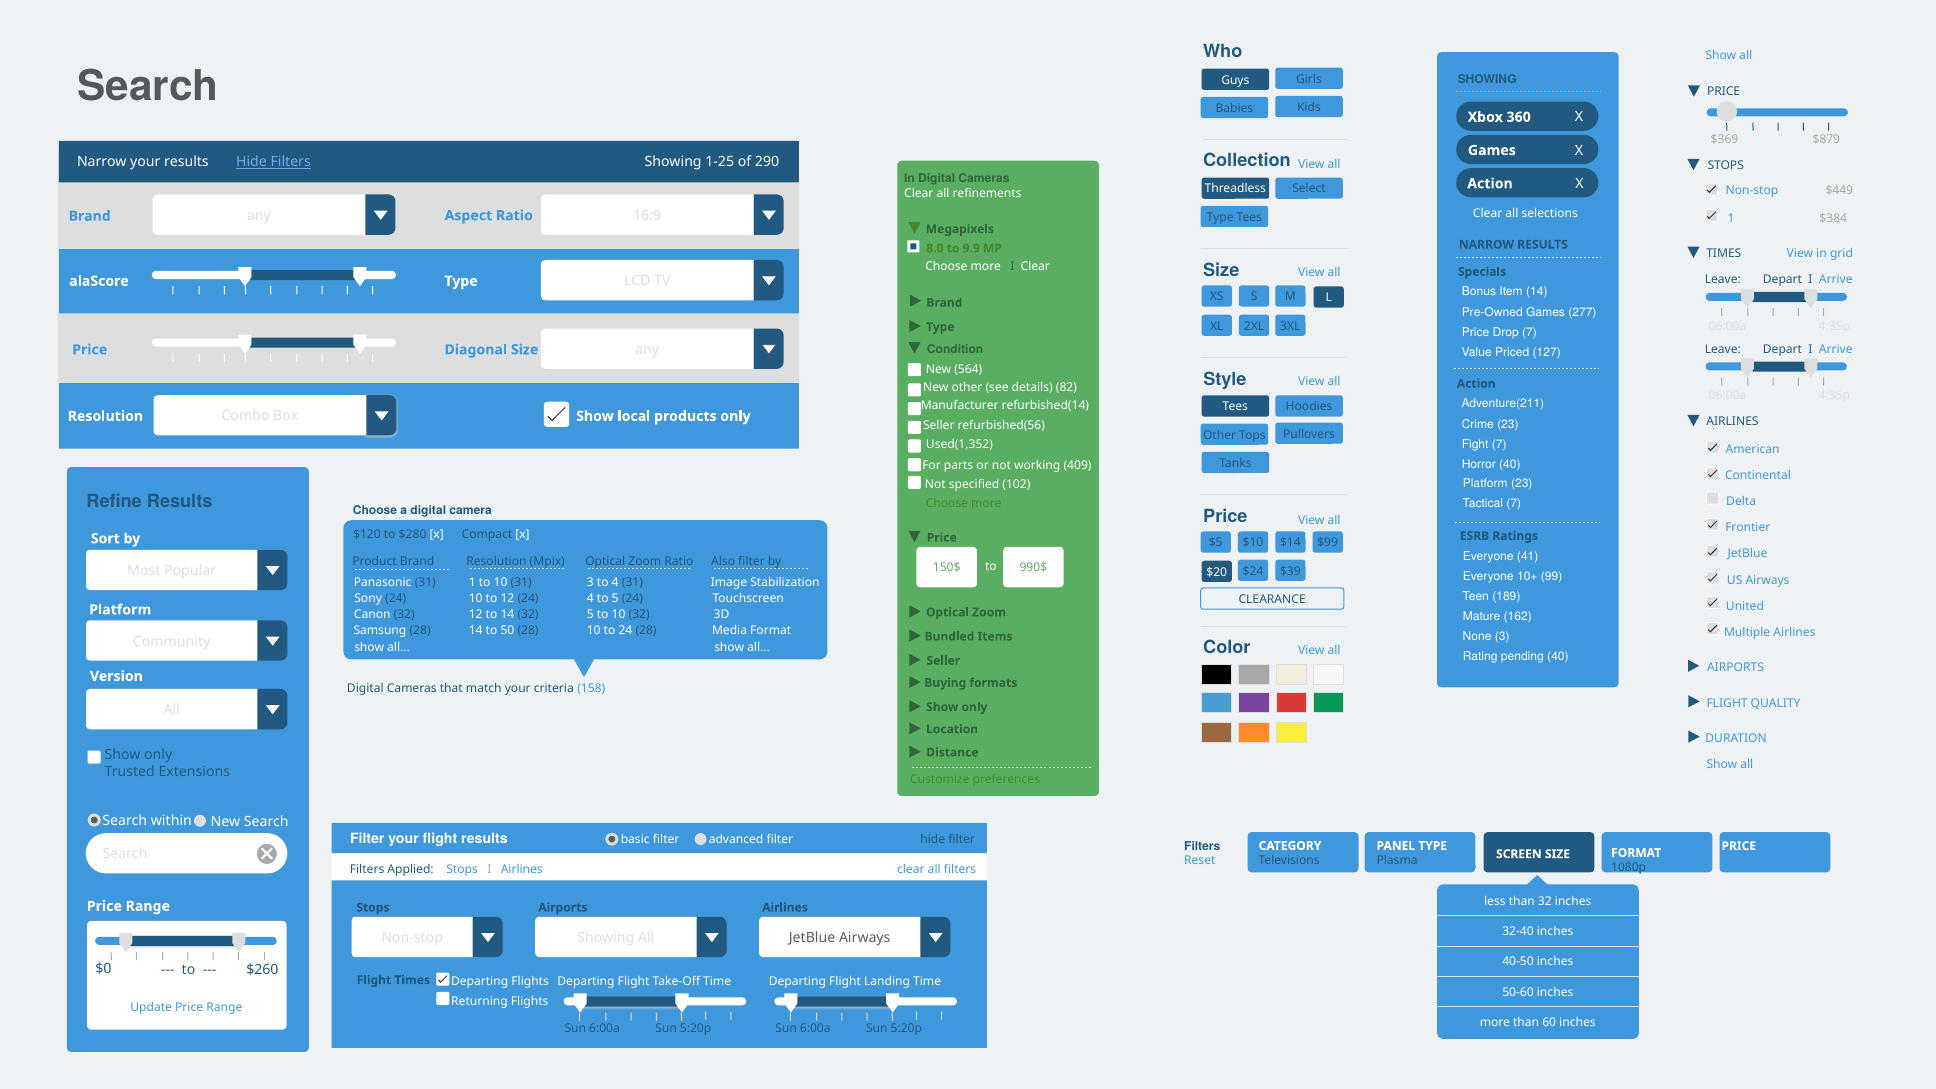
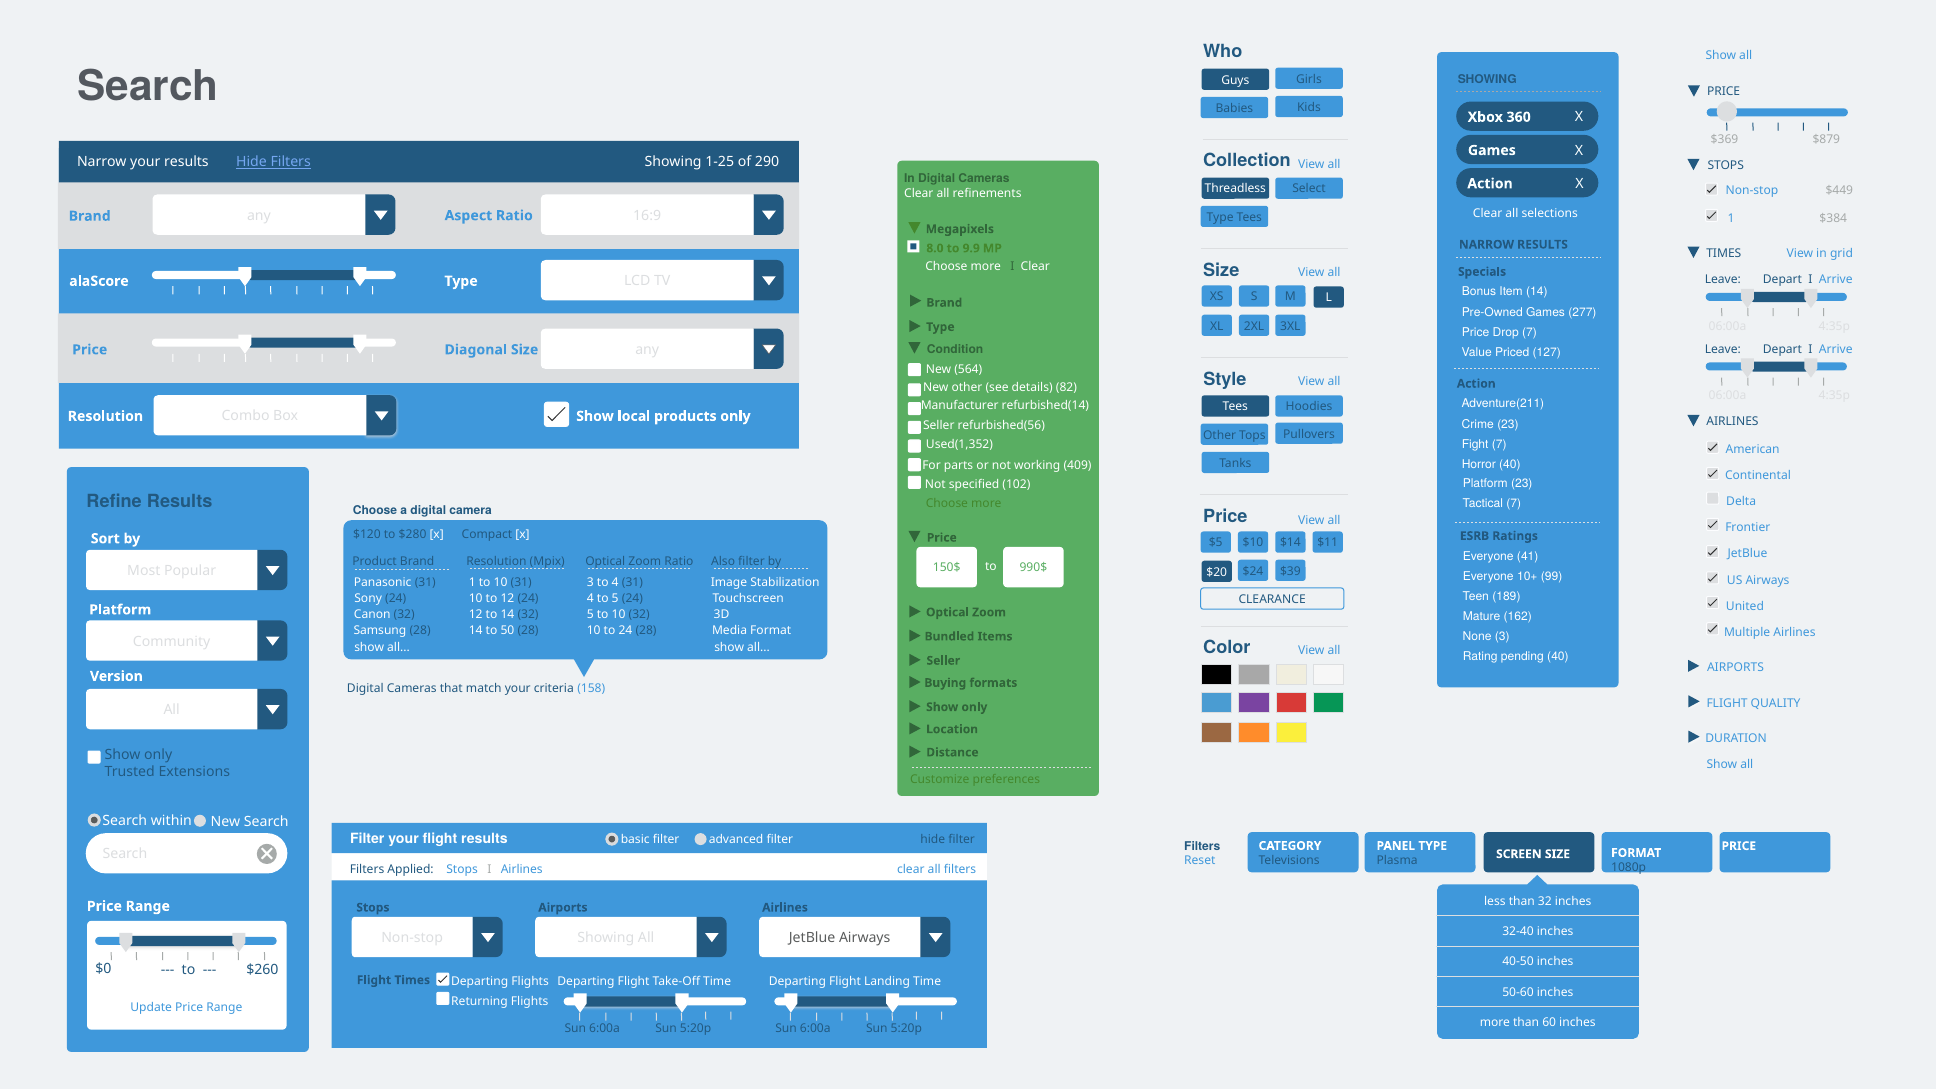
$99: $99 -> $11
